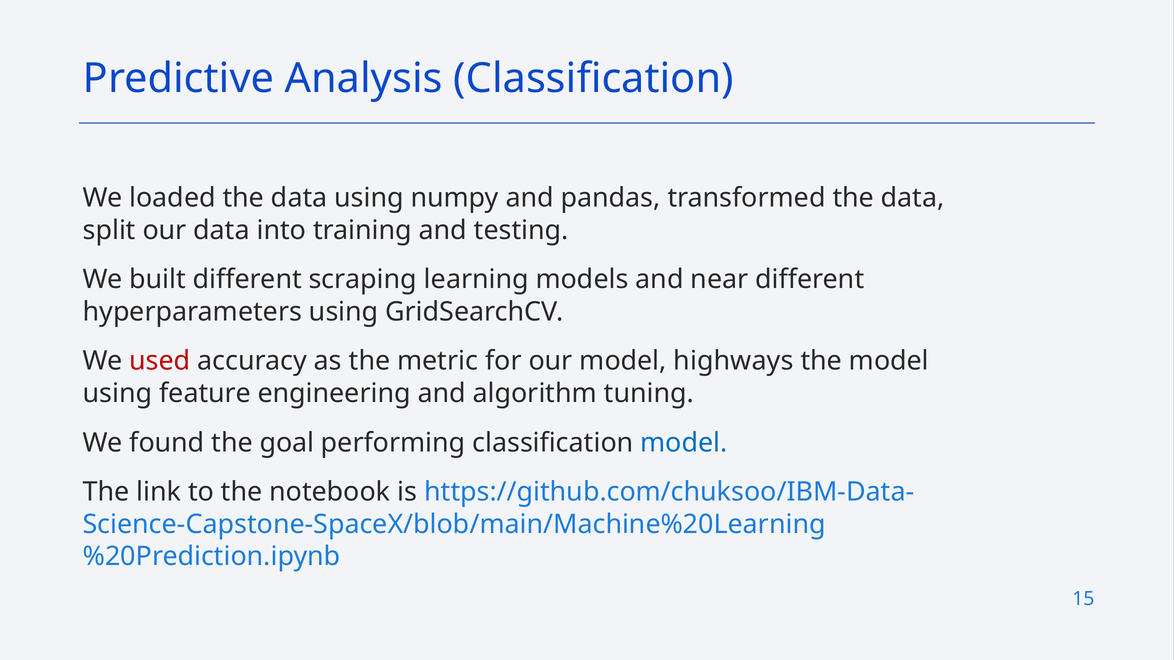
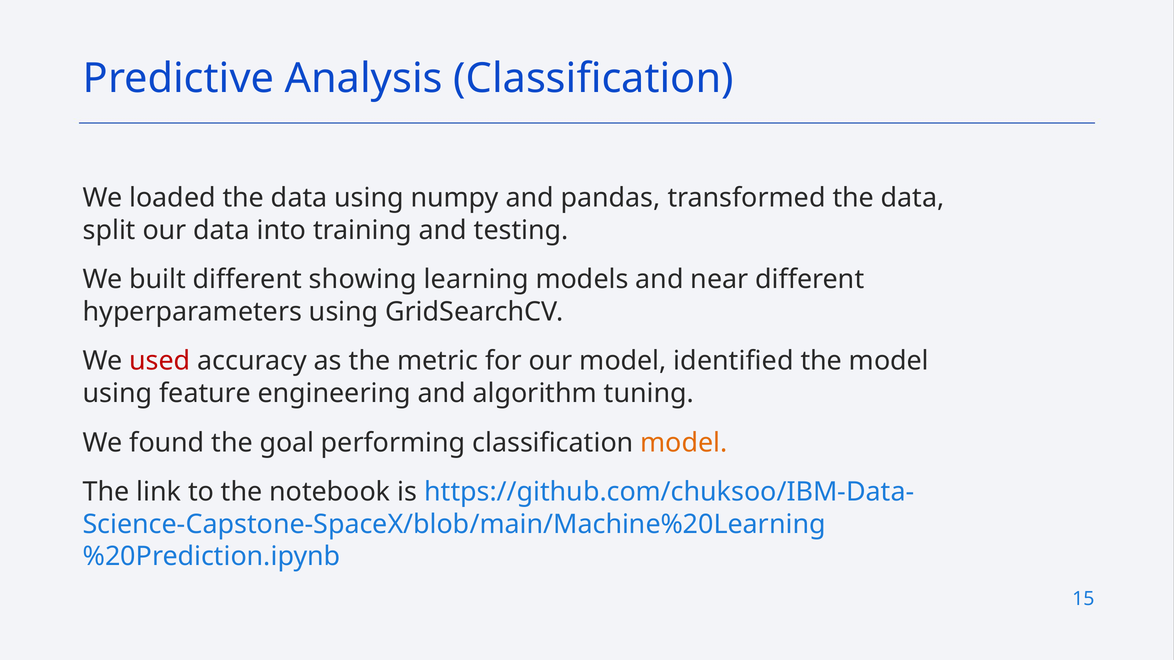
scraping: scraping -> showing
highways: highways -> identified
model at (684, 443) colour: blue -> orange
